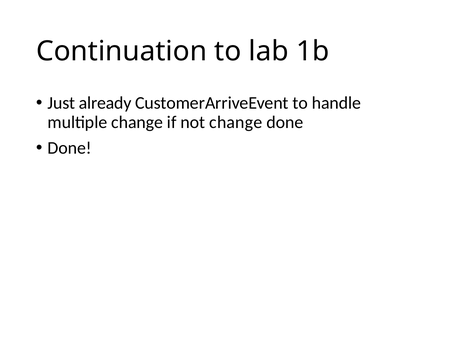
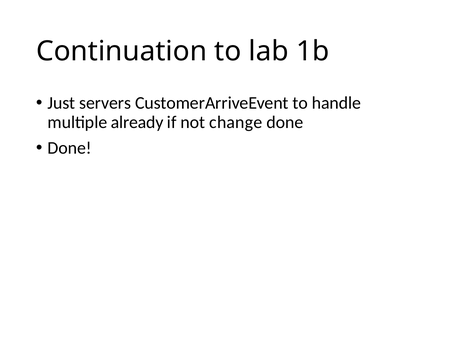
already: already -> servers
multiple change: change -> already
